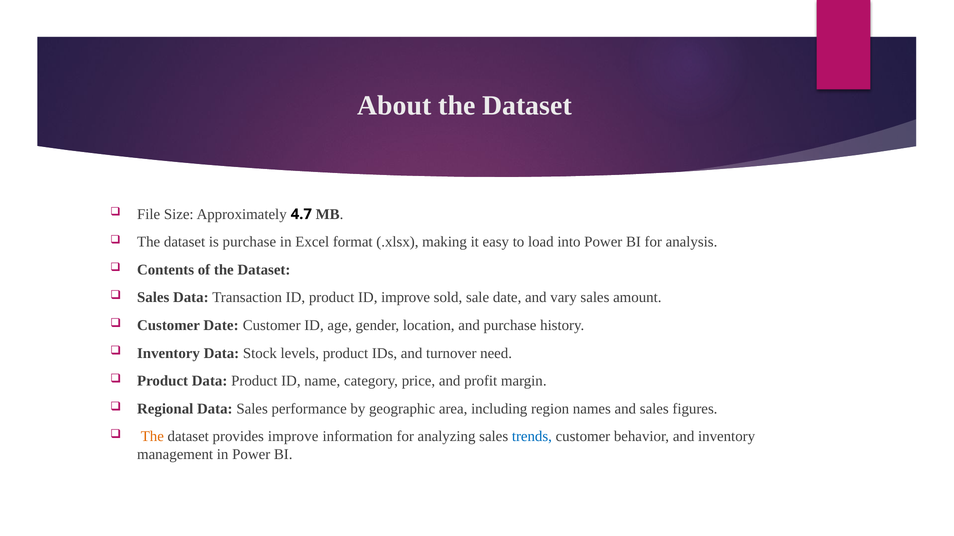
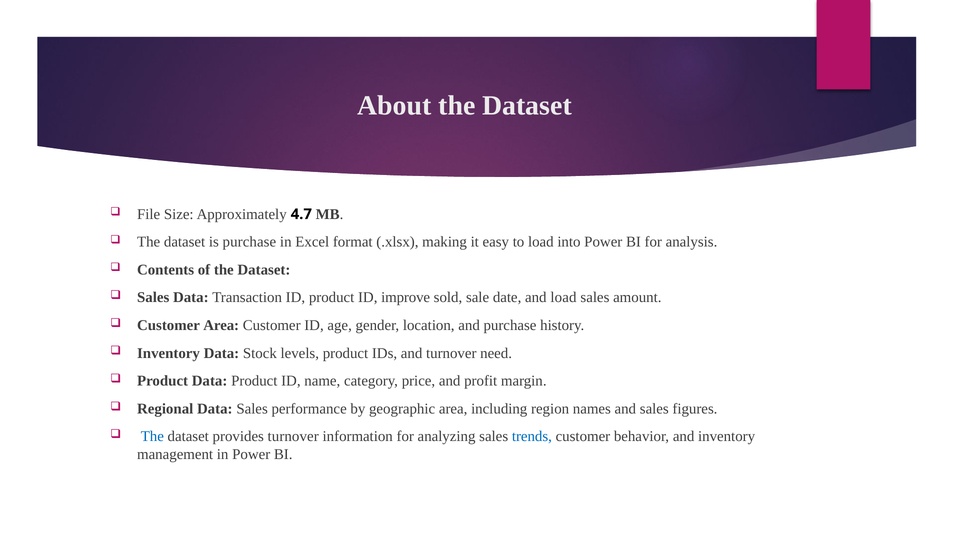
and vary: vary -> load
Customer Date: Date -> Area
The at (152, 437) colour: orange -> blue
provides improve: improve -> turnover
